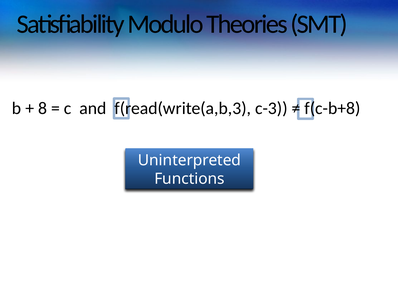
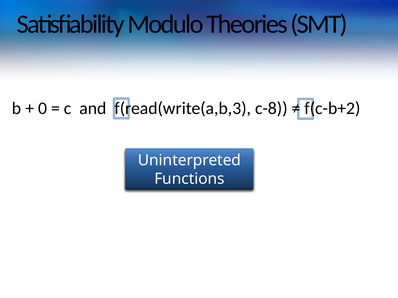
8: 8 -> 0
c-3: c-3 -> c-8
f(c-b+8: f(c-b+8 -> f(c-b+2
